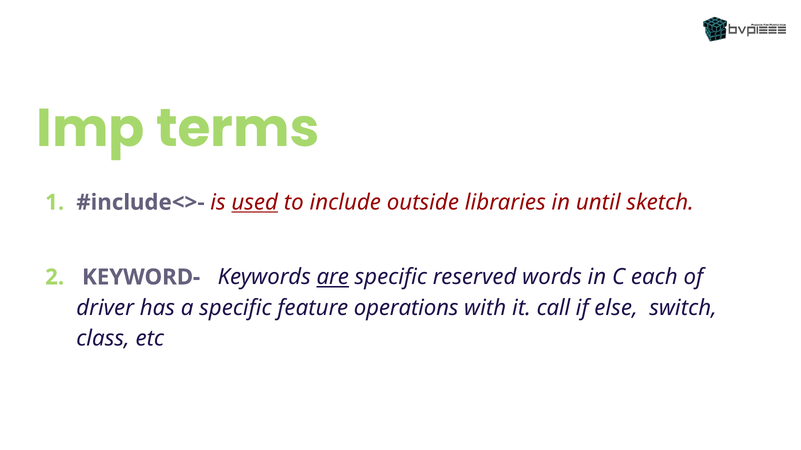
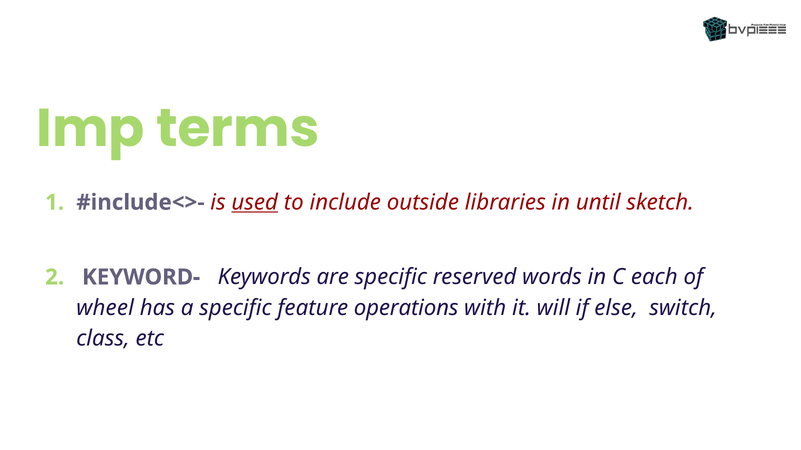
are underline: present -> none
driver: driver -> wheel
call: call -> will
